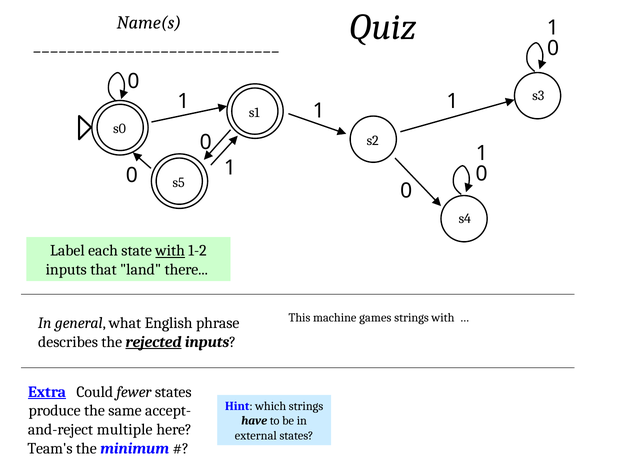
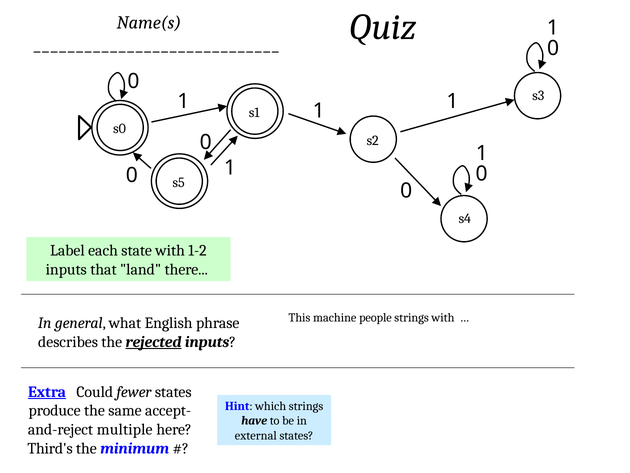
with at (170, 250) underline: present -> none
games: games -> people
Team's: Team's -> Third's
